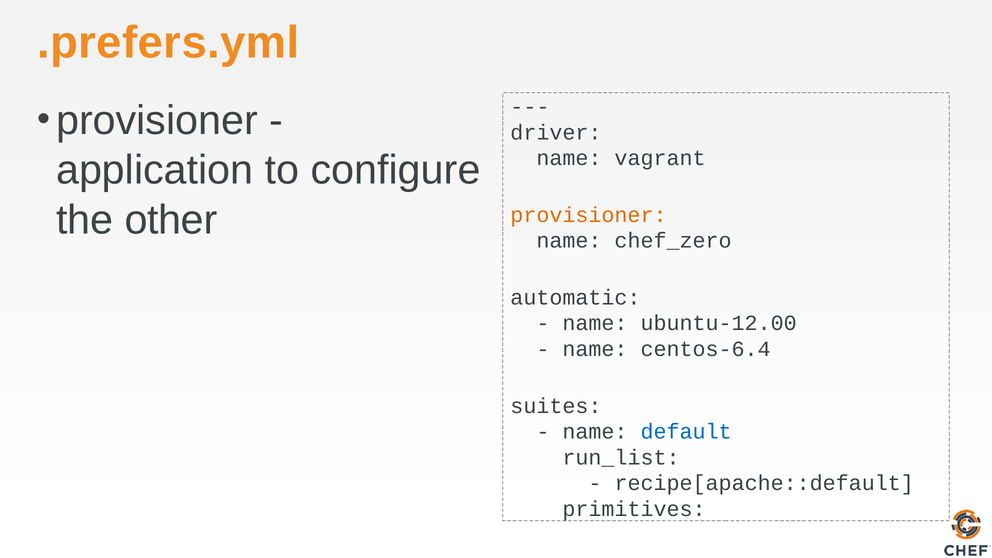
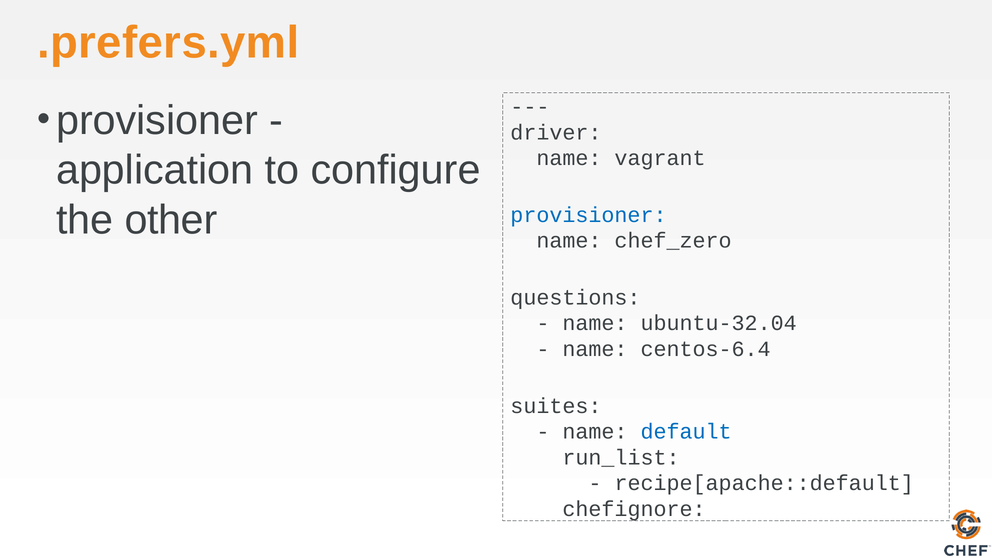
provisioner at (588, 215) colour: orange -> blue
automatic: automatic -> questions
ubuntu-12.00: ubuntu-12.00 -> ubuntu-32.04
primitives: primitives -> chefignore
